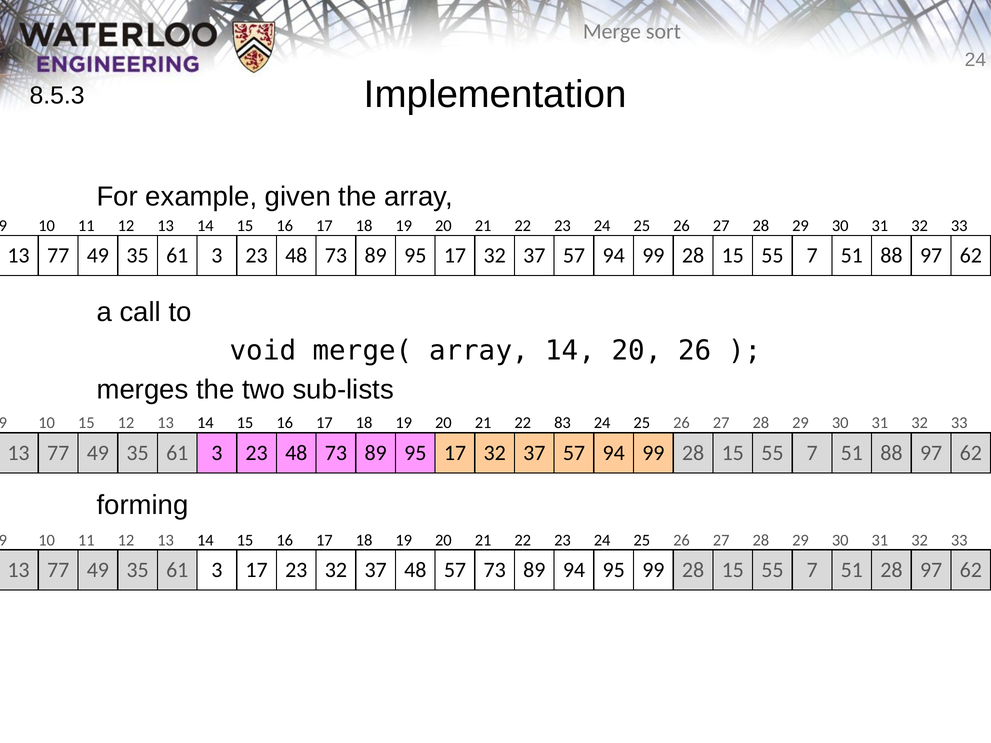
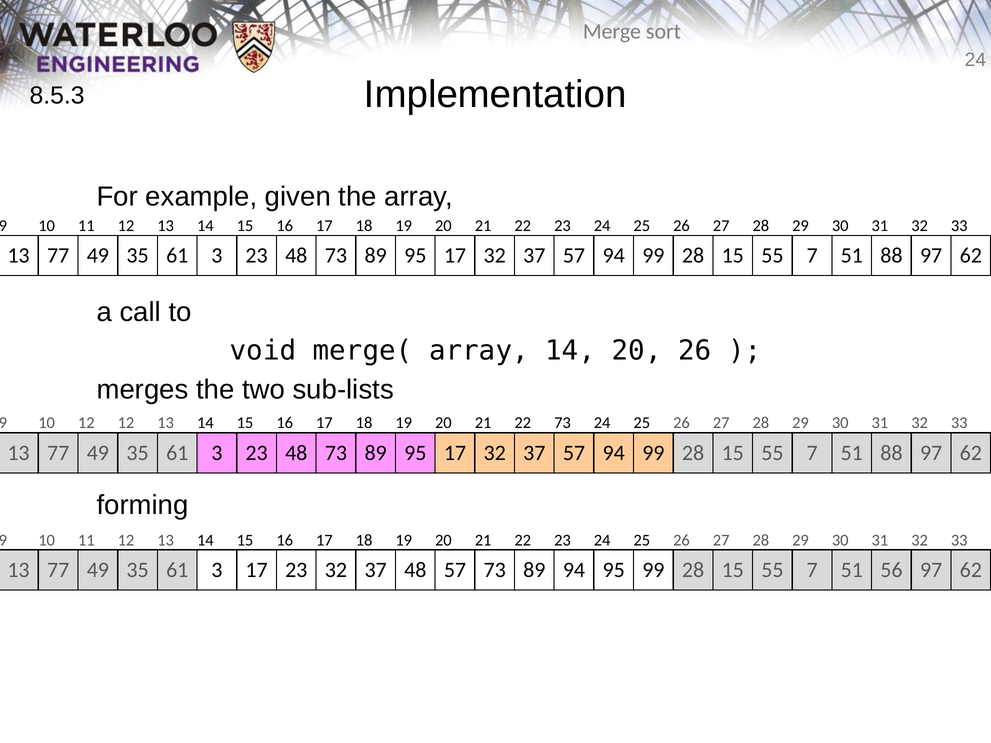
10 15: 15 -> 12
22 83: 83 -> 73
51 28: 28 -> 56
